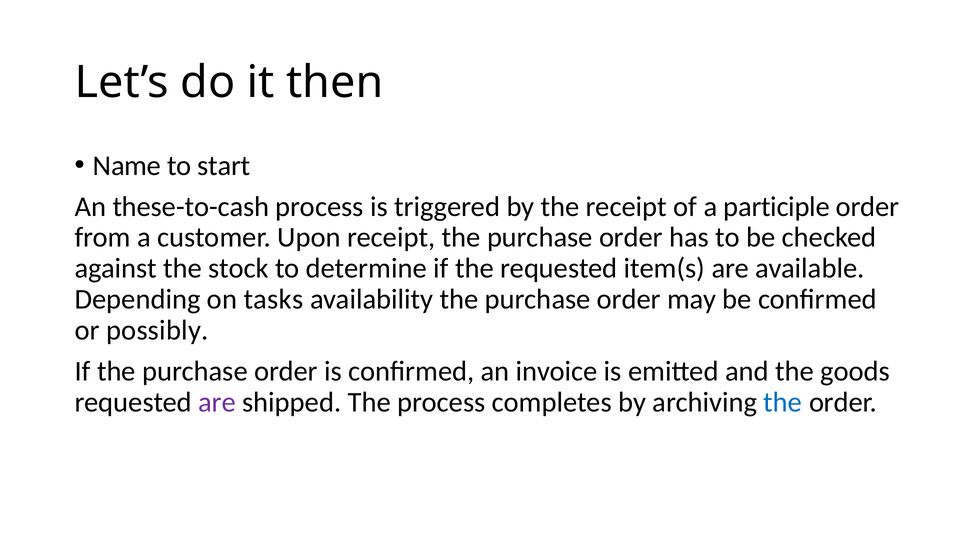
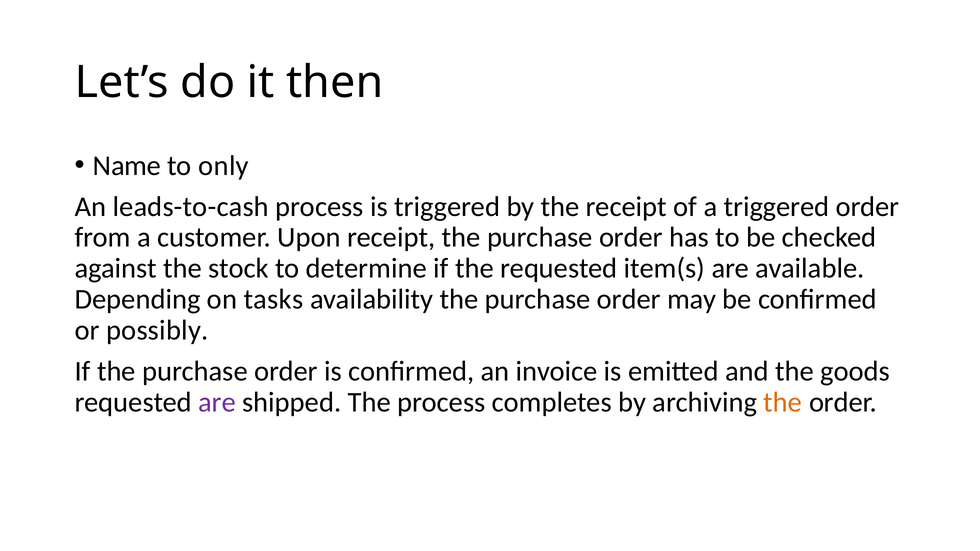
start: start -> only
these-to-cash: these-to-cash -> leads-to-cash
a participle: participle -> triggered
the at (783, 402) colour: blue -> orange
